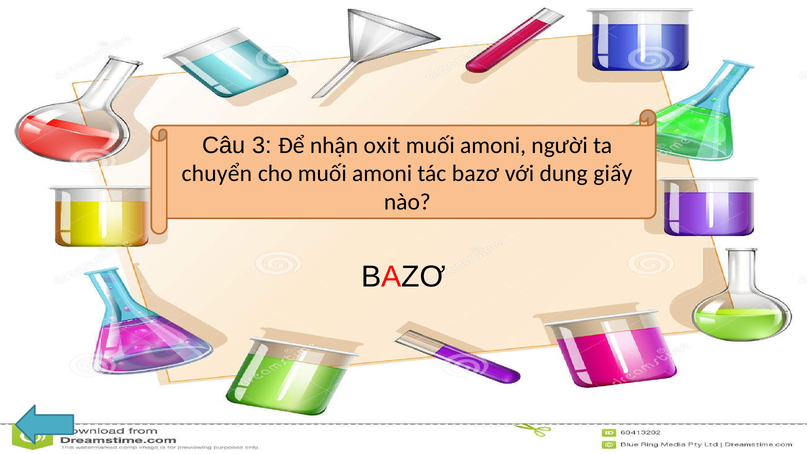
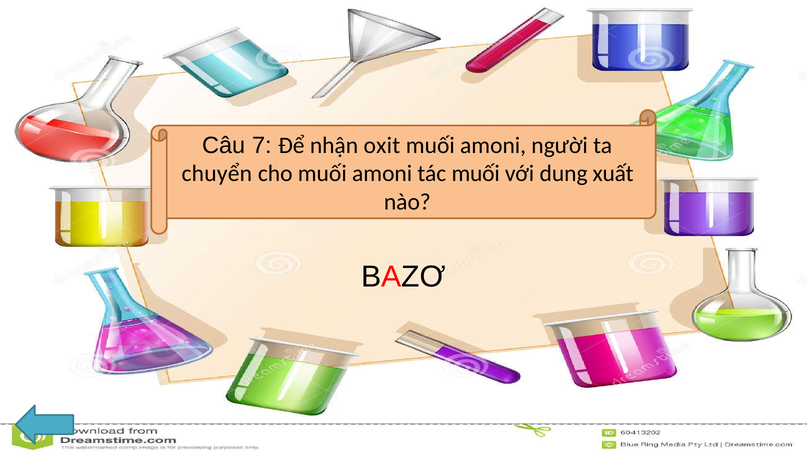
3: 3 -> 7
tác bazơ: bazơ -> muối
giấy: giấy -> xuất
